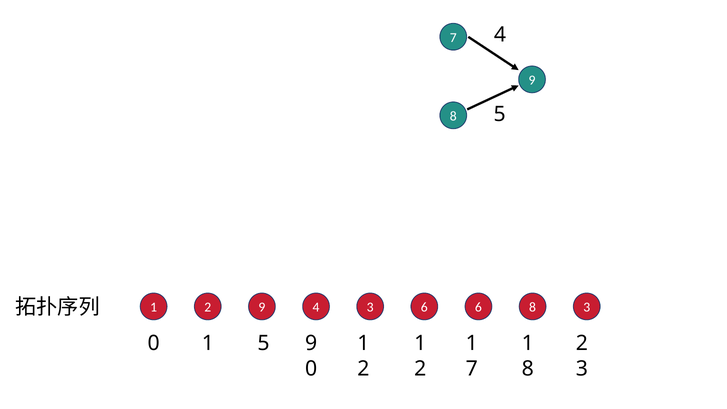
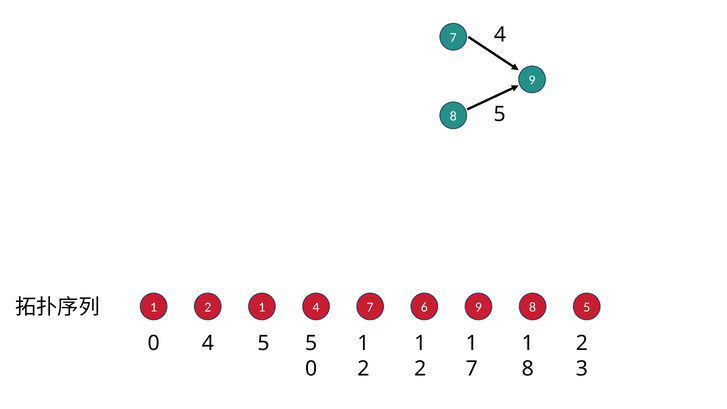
9 at (262, 307): 9 -> 1
4 3: 3 -> 7
6 6: 6 -> 9
8 3: 3 -> 5
1 at (208, 343): 1 -> 4
5 9: 9 -> 5
